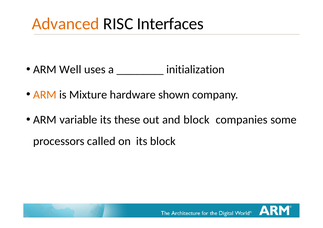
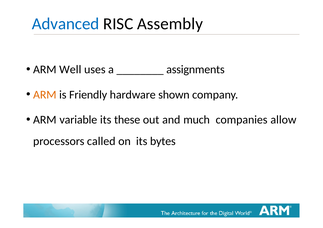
Advanced colour: orange -> blue
Interfaces: Interfaces -> Assembly
initialization: initialization -> assignments
Mixture: Mixture -> Friendly
and block: block -> much
some: some -> allow
its block: block -> bytes
